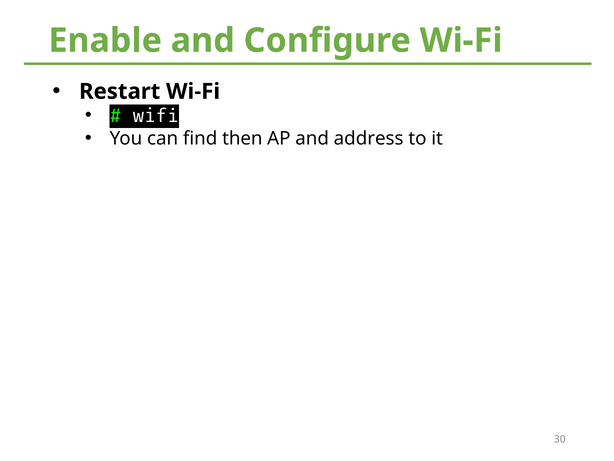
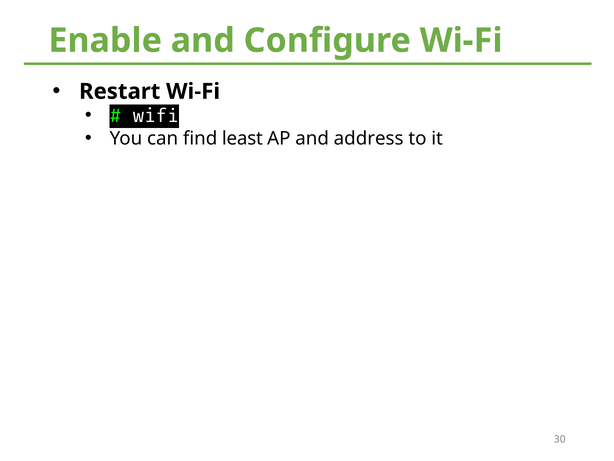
then: then -> least
